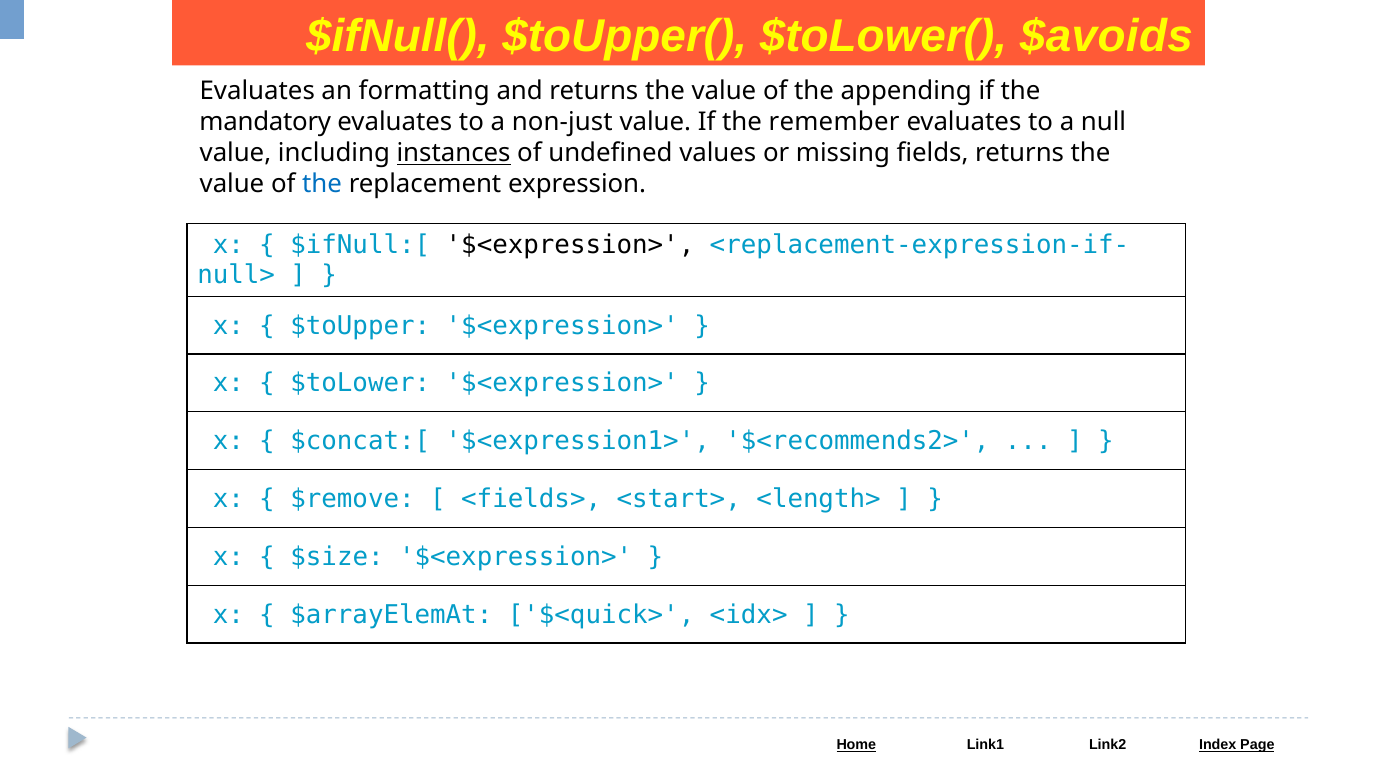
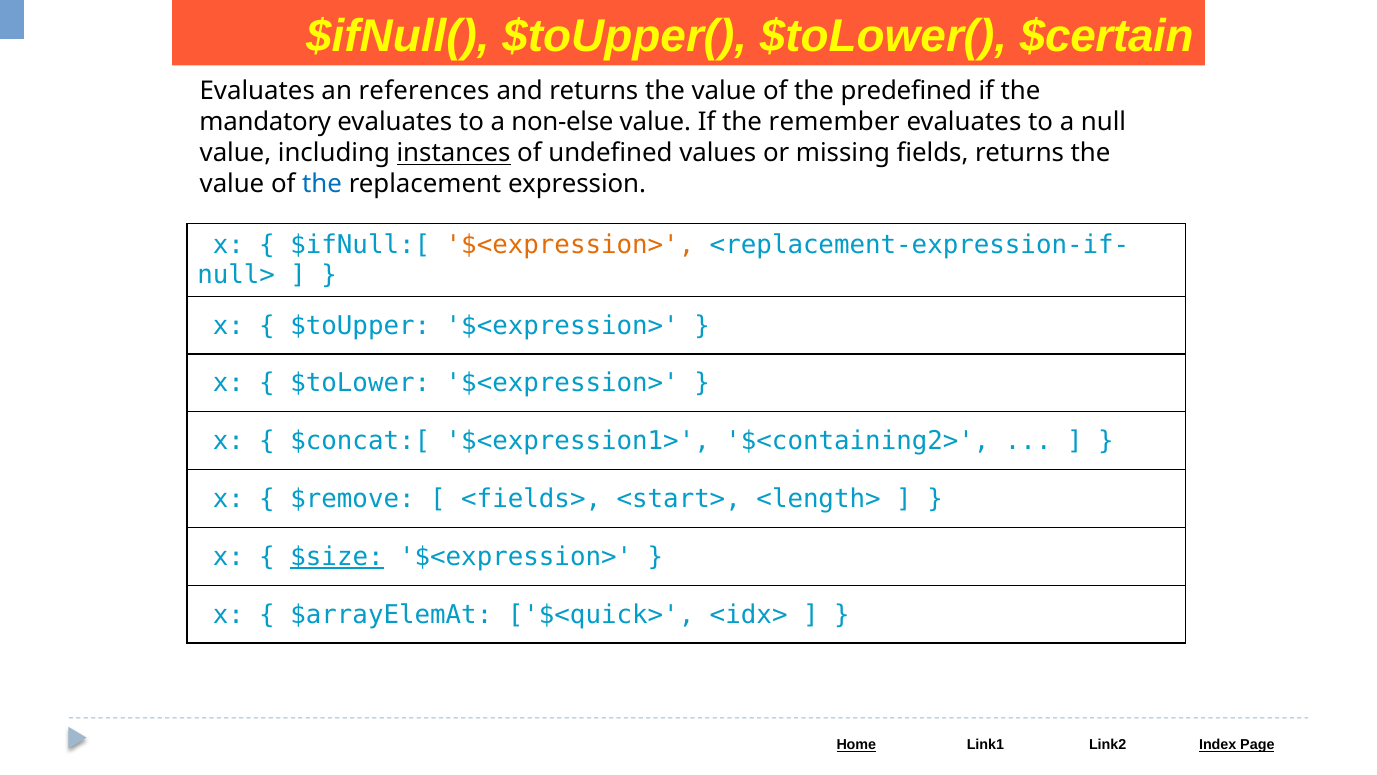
$avoids: $avoids -> $certain
formatting: formatting -> references
appending: appending -> predefined
non-just: non-just -> non-else
$<expression> at (570, 245) colour: black -> orange
$<recommends2>: $<recommends2> -> $<containing2>
$size underline: none -> present
